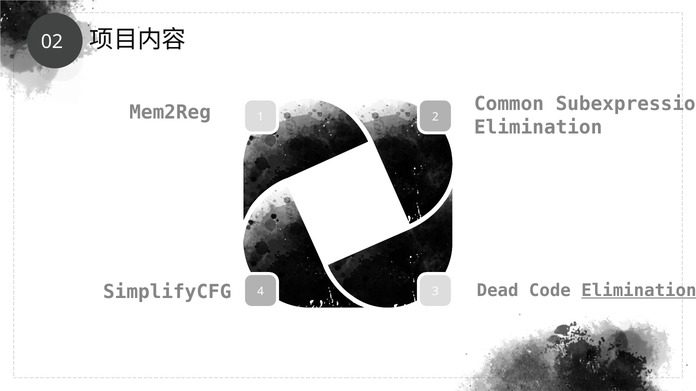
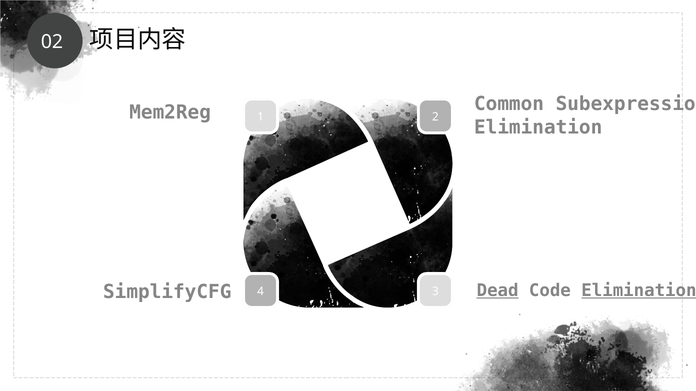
Dead underline: none -> present
